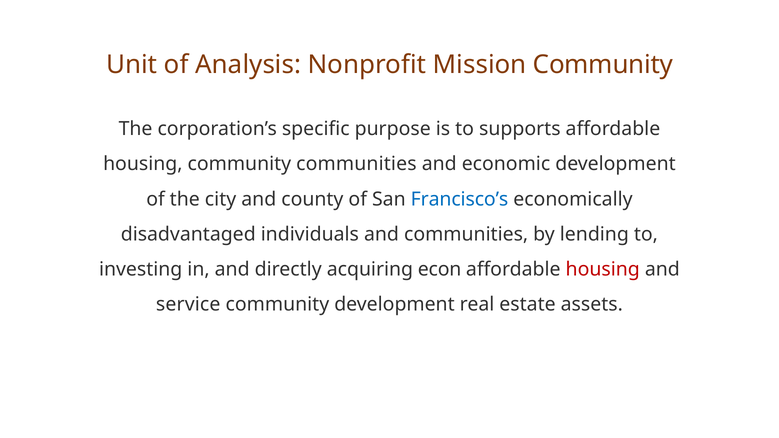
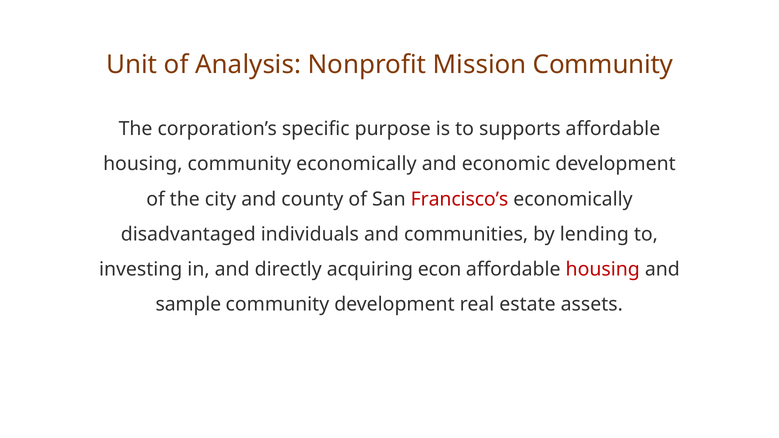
community communities: communities -> economically
Francisco’s colour: blue -> red
service: service -> sample
